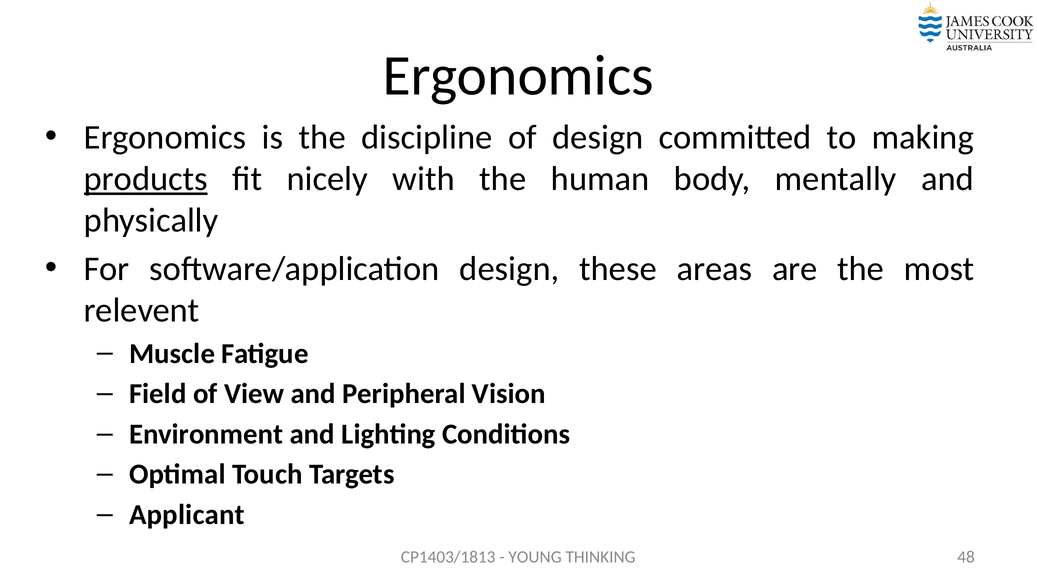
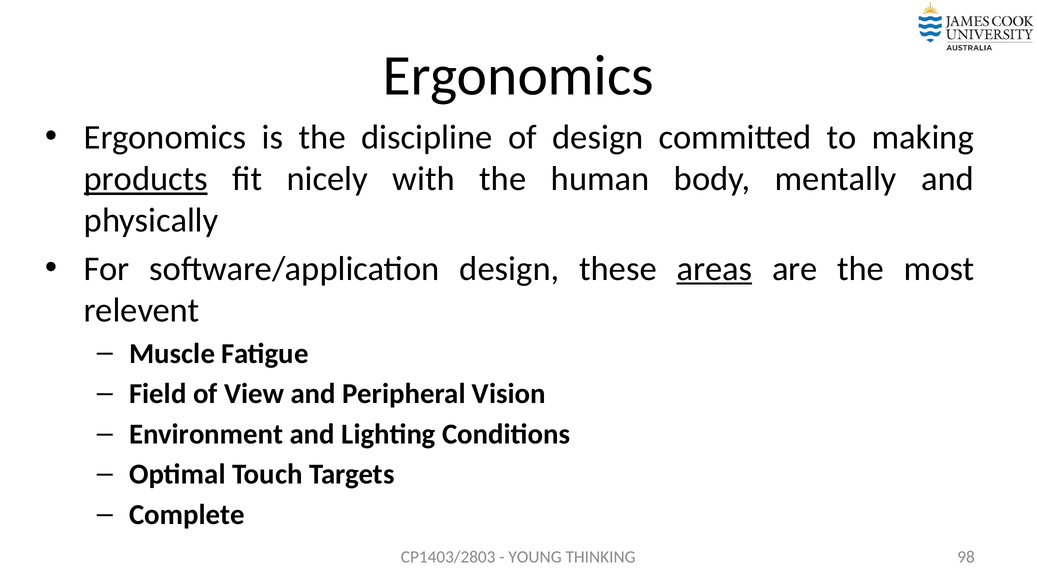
areas underline: none -> present
Applicant: Applicant -> Complete
CP1403/1813: CP1403/1813 -> CP1403/2803
48: 48 -> 98
